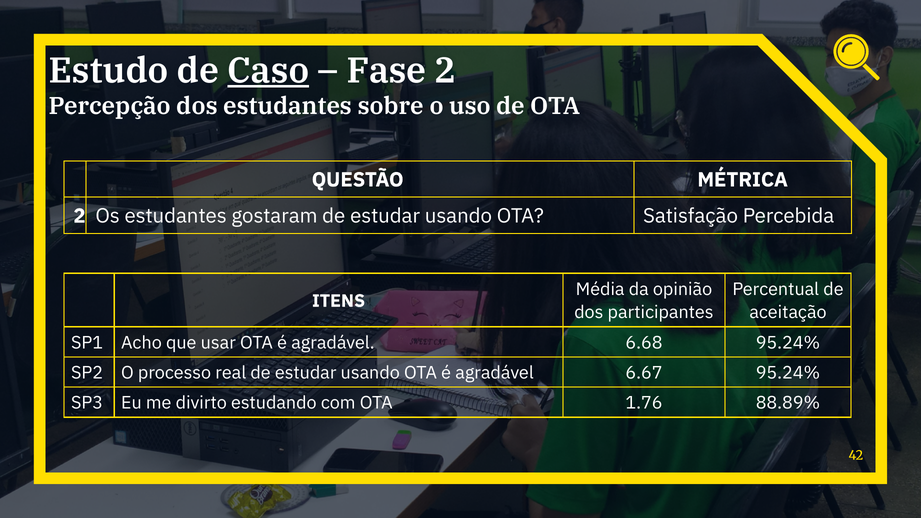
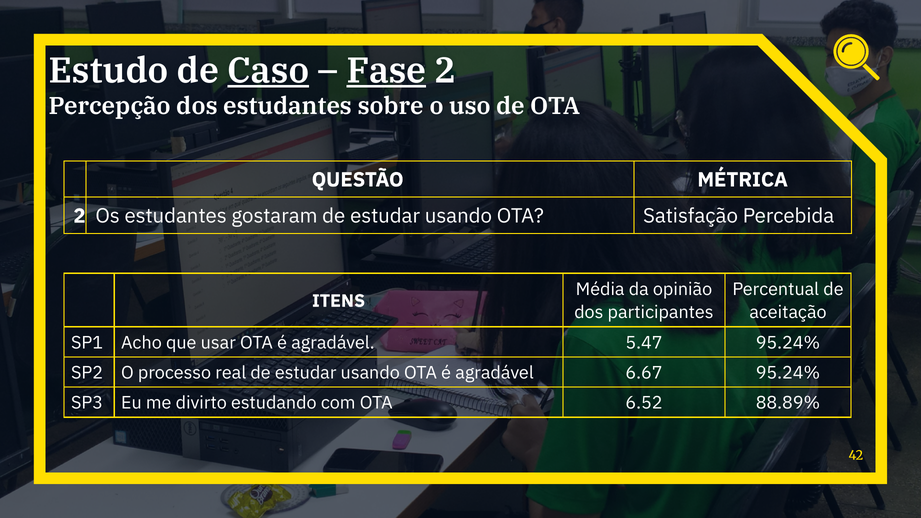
Fase underline: none -> present
6.68: 6.68 -> 5.47
1.76: 1.76 -> 6.52
